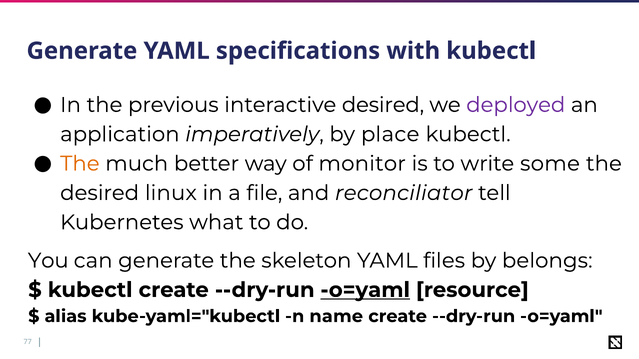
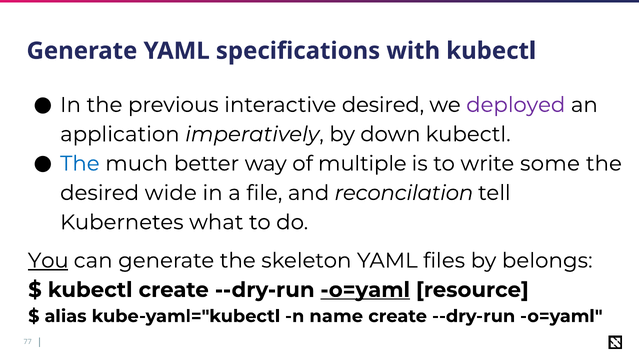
place: place -> down
The at (80, 164) colour: orange -> blue
monitor: monitor -> multiple
linux: linux -> wide
reconciliator: reconciliator -> reconcilation
You underline: none -> present
